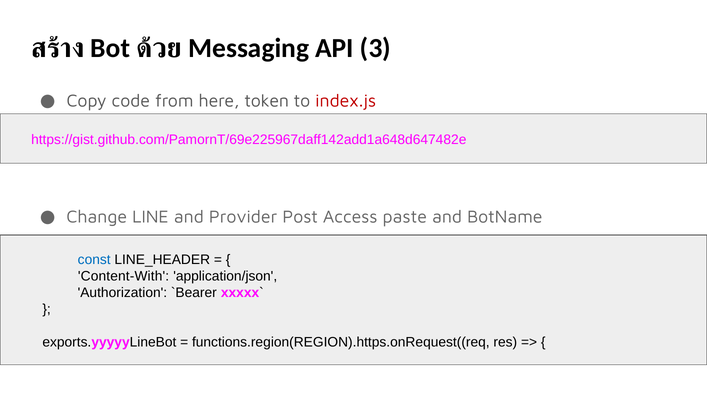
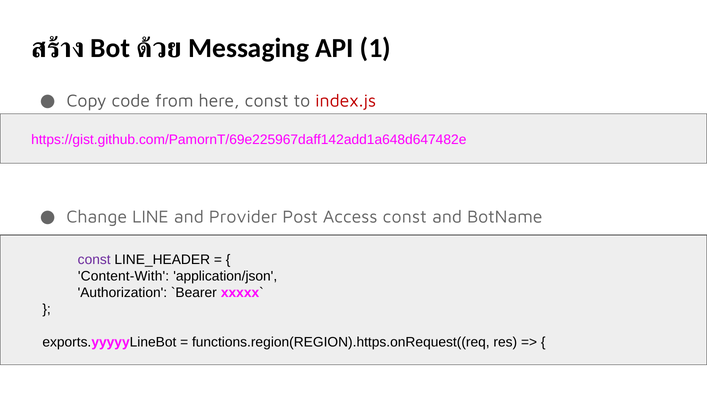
3: 3 -> 1
here token: token -> const
Access paste: paste -> const
const at (94, 259) colour: blue -> purple
